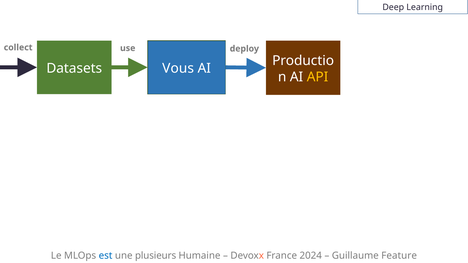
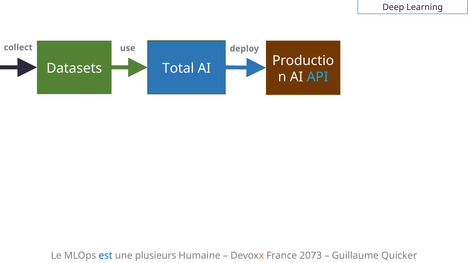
Vous: Vous -> Total
API colour: yellow -> light blue
2024: 2024 -> 2073
Feature: Feature -> Quicker
